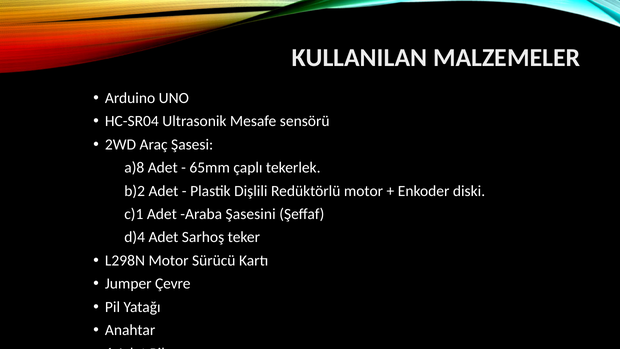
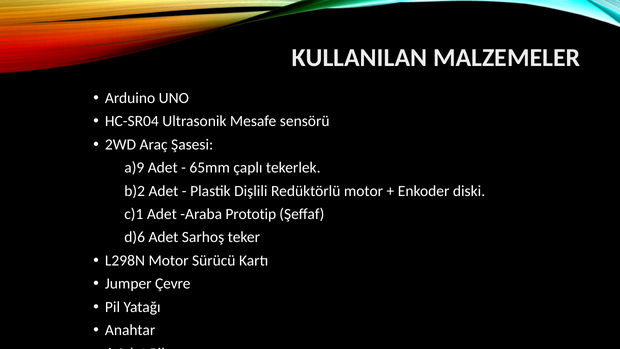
a)8: a)8 -> a)9
Şasesini: Şasesini -> Prototip
d)4: d)4 -> d)6
